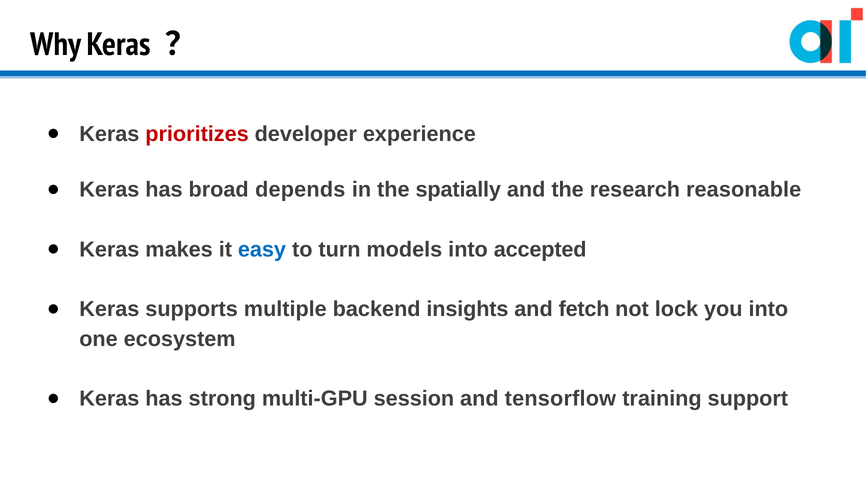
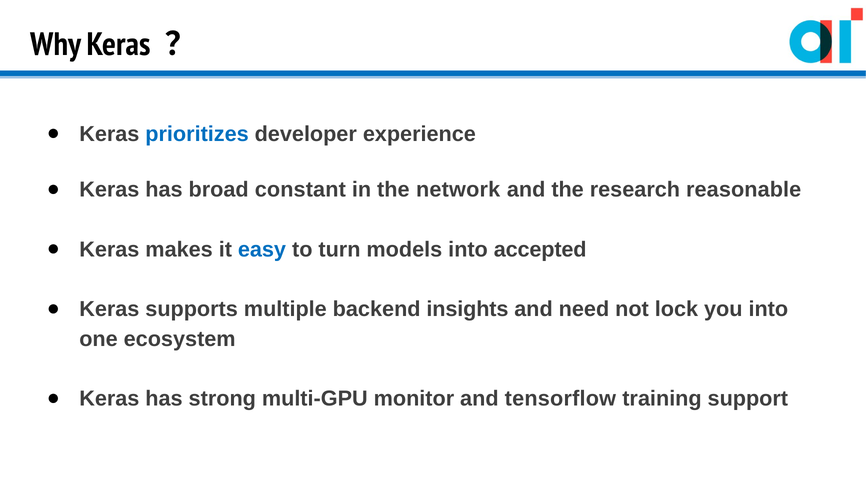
prioritizes colour: red -> blue
depends: depends -> constant
spatially: spatially -> network
fetch: fetch -> need
session: session -> monitor
